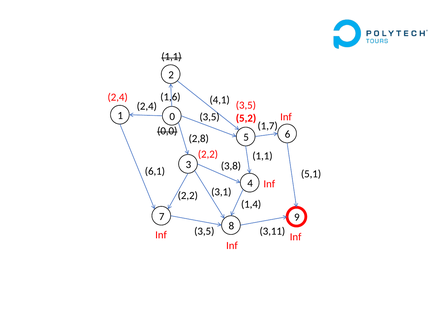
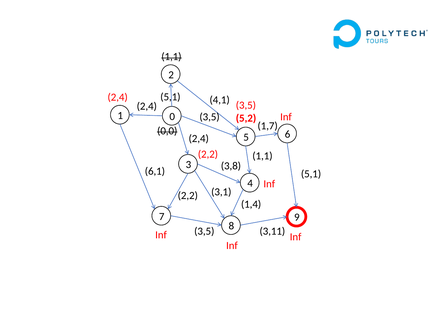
1,6 at (170, 97): 1,6 -> 5,1
2,8 at (199, 138): 2,8 -> 2,4
